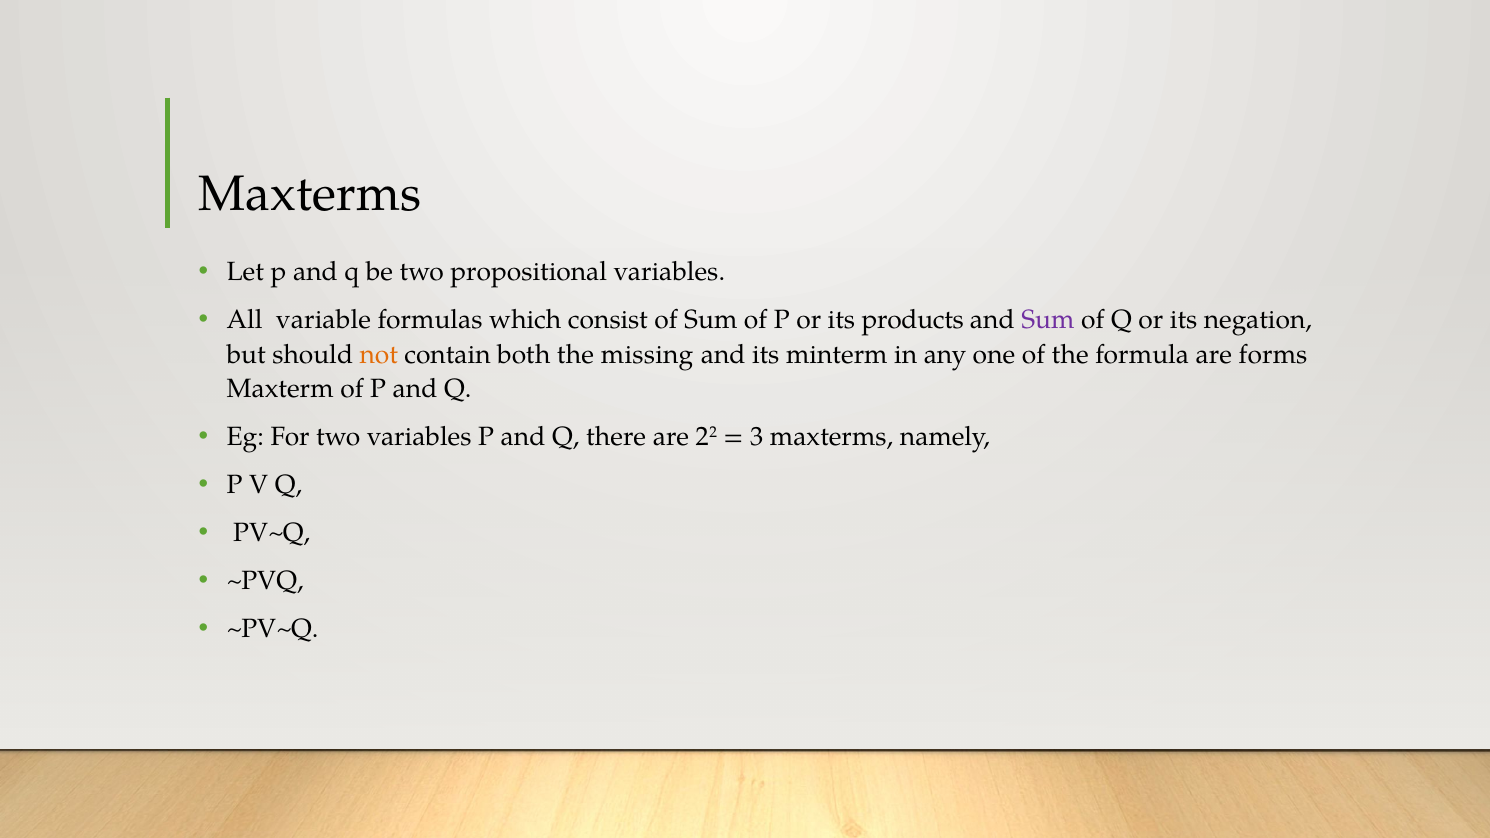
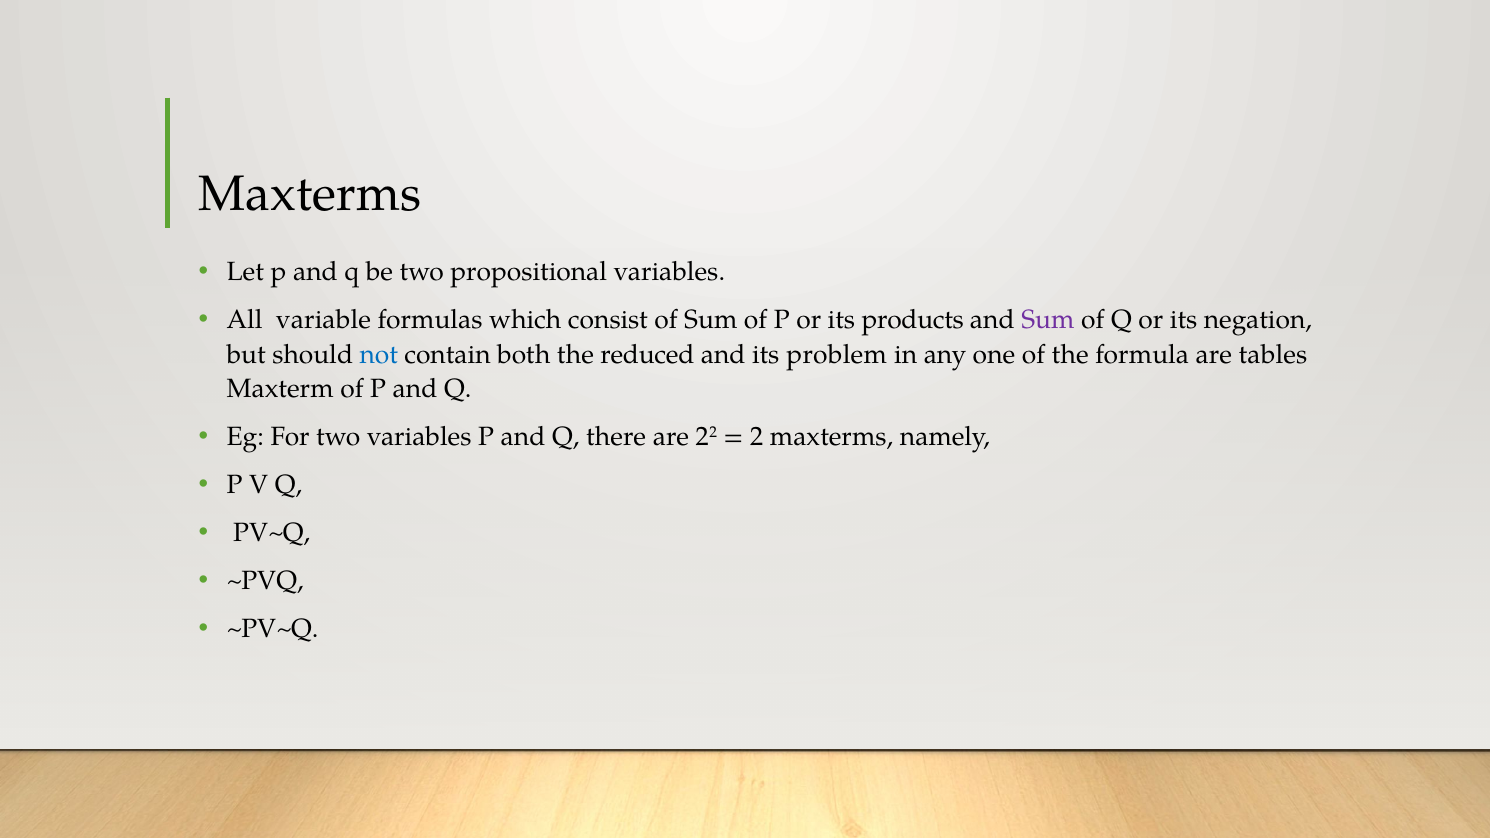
not colour: orange -> blue
missing: missing -> reduced
minterm: minterm -> problem
forms: forms -> tables
3: 3 -> 2
